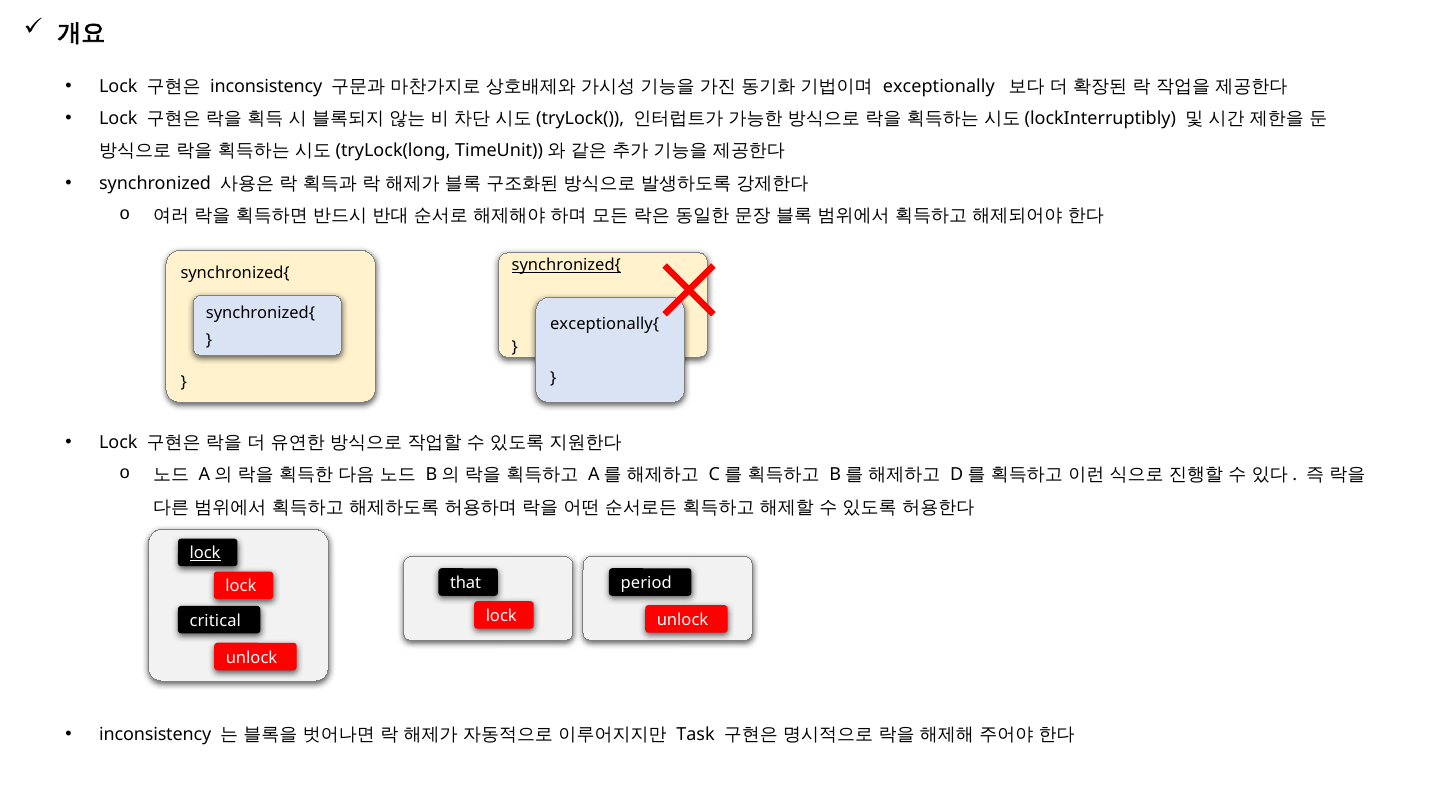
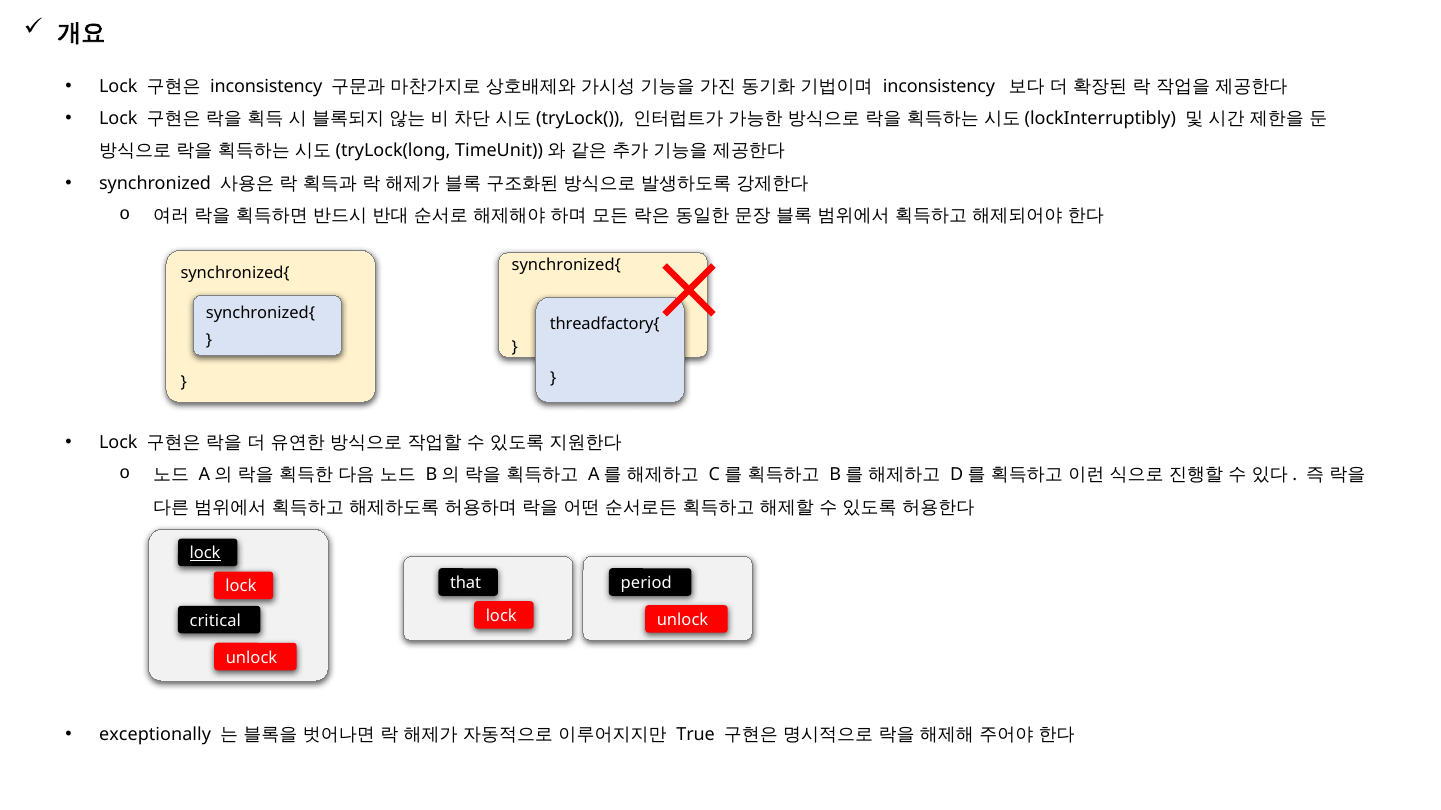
exceptionally at (939, 86): exceptionally -> inconsistency
synchronized{ at (566, 265) underline: present -> none
exceptionally{: exceptionally{ -> threadfactory{
inconsistency at (155, 735): inconsistency -> exceptionally
Task: Task -> True
